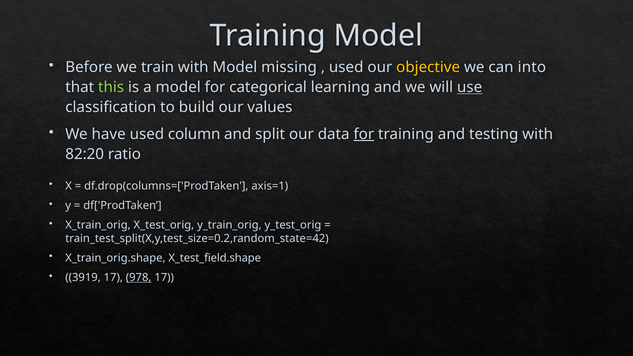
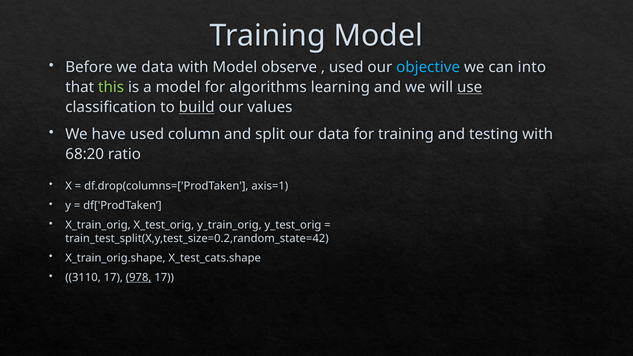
we train: train -> data
missing: missing -> observe
objective colour: yellow -> light blue
categorical: categorical -> algorithms
build underline: none -> present
for at (364, 134) underline: present -> none
82:20: 82:20 -> 68:20
X_test_field.shape: X_test_field.shape -> X_test_cats.shape
3919: 3919 -> 3110
